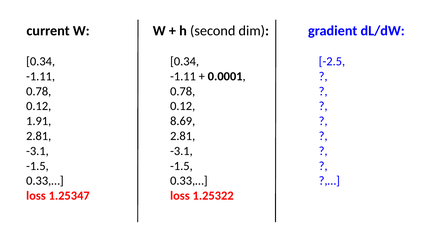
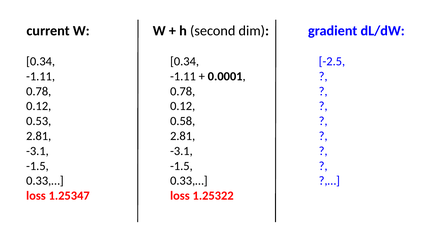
1.91: 1.91 -> 0.53
8.69: 8.69 -> 0.58
